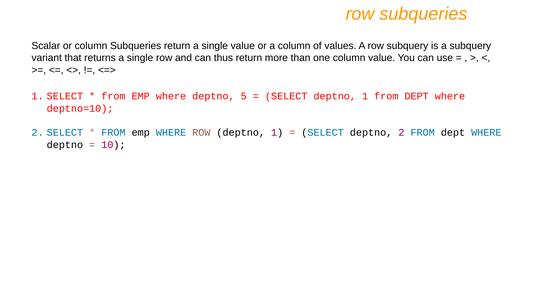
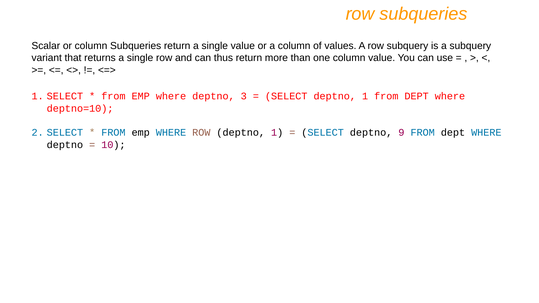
5: 5 -> 3
deptno 2: 2 -> 9
